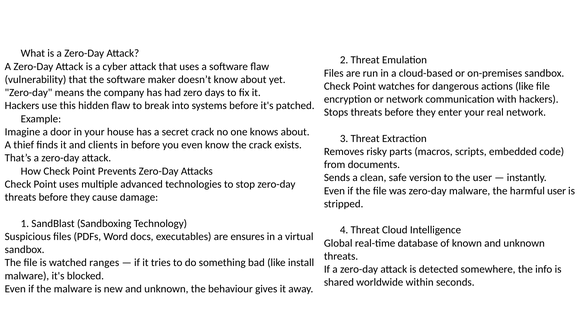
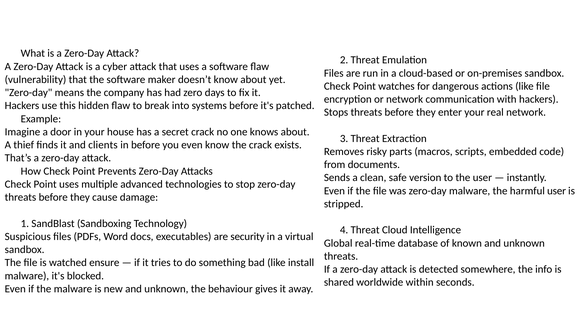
ensures: ensures -> security
ranges: ranges -> ensure
